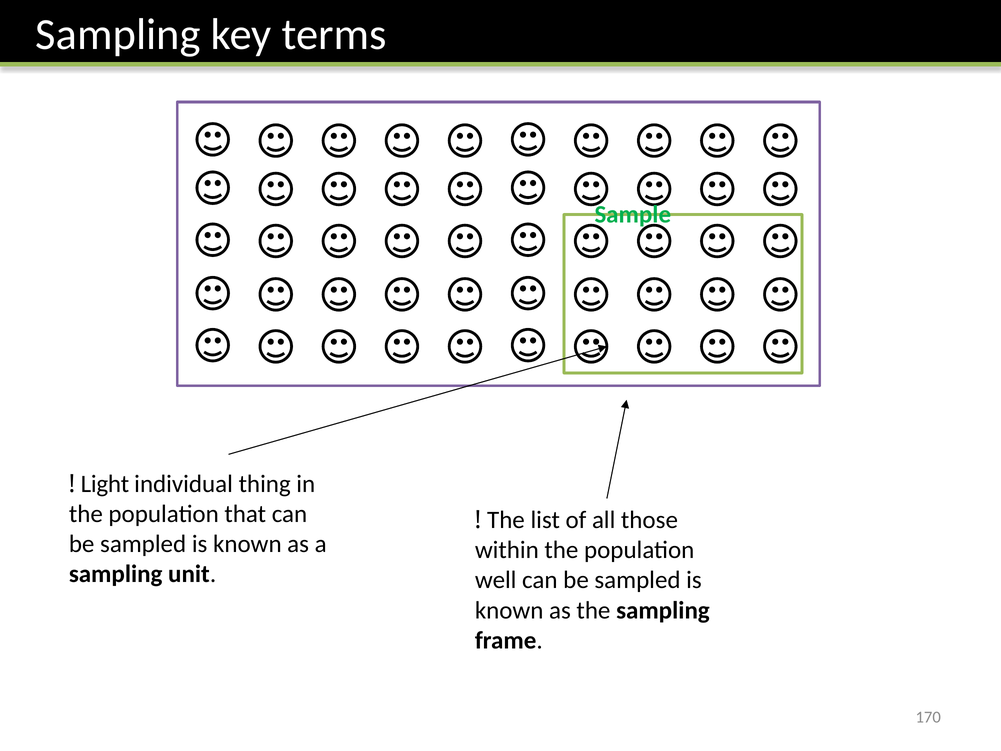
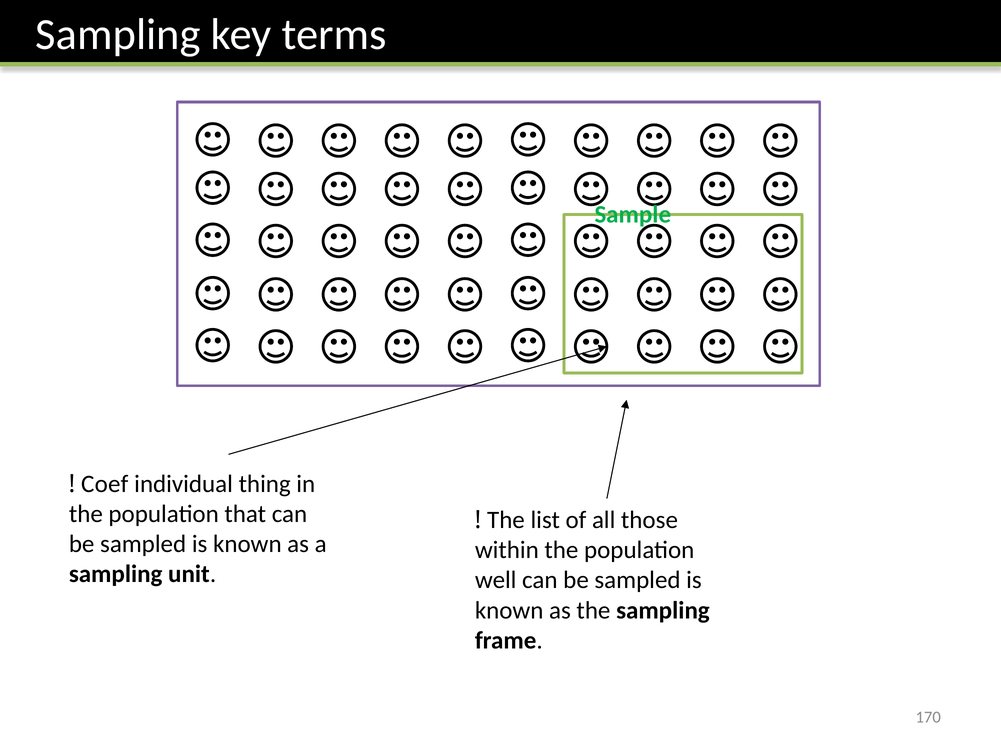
Light: Light -> Coef
